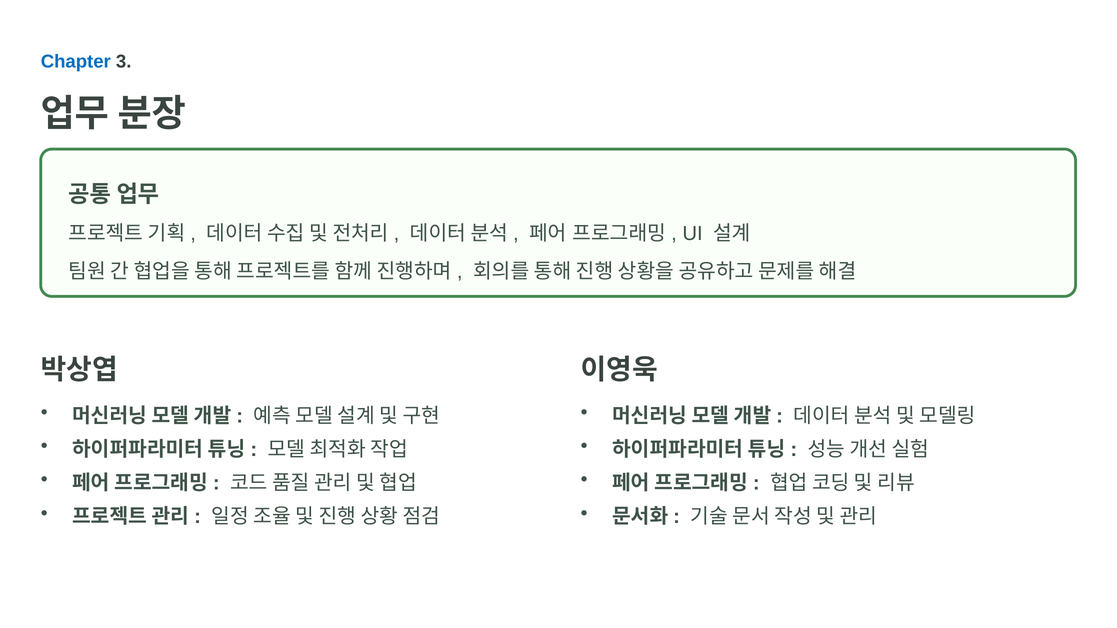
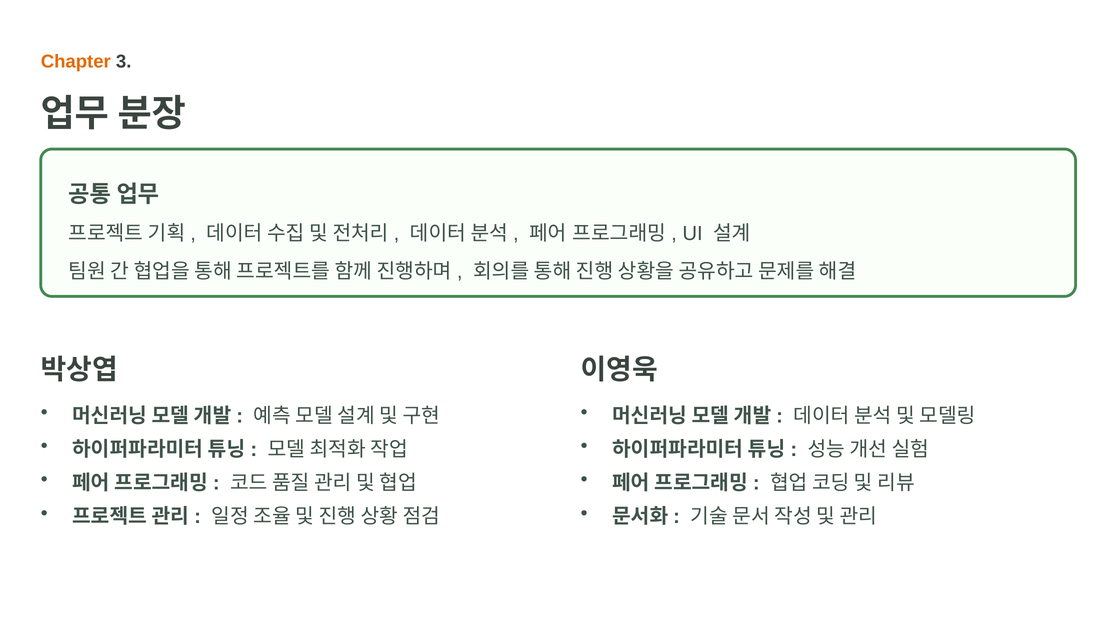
Chapter colour: blue -> orange
